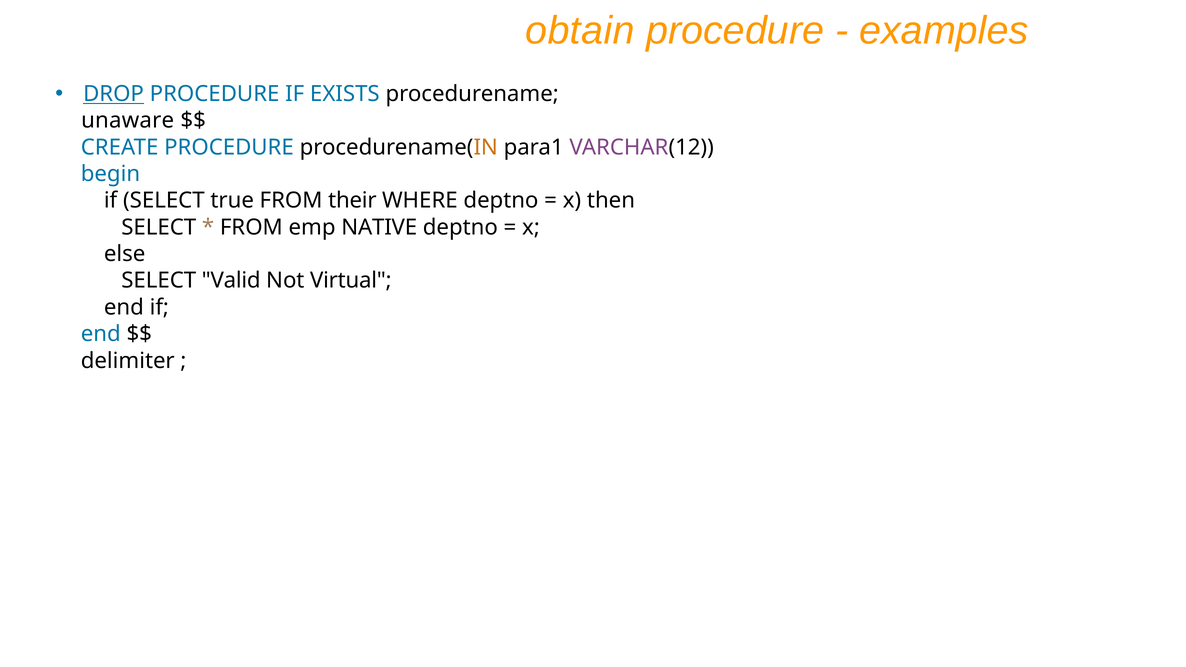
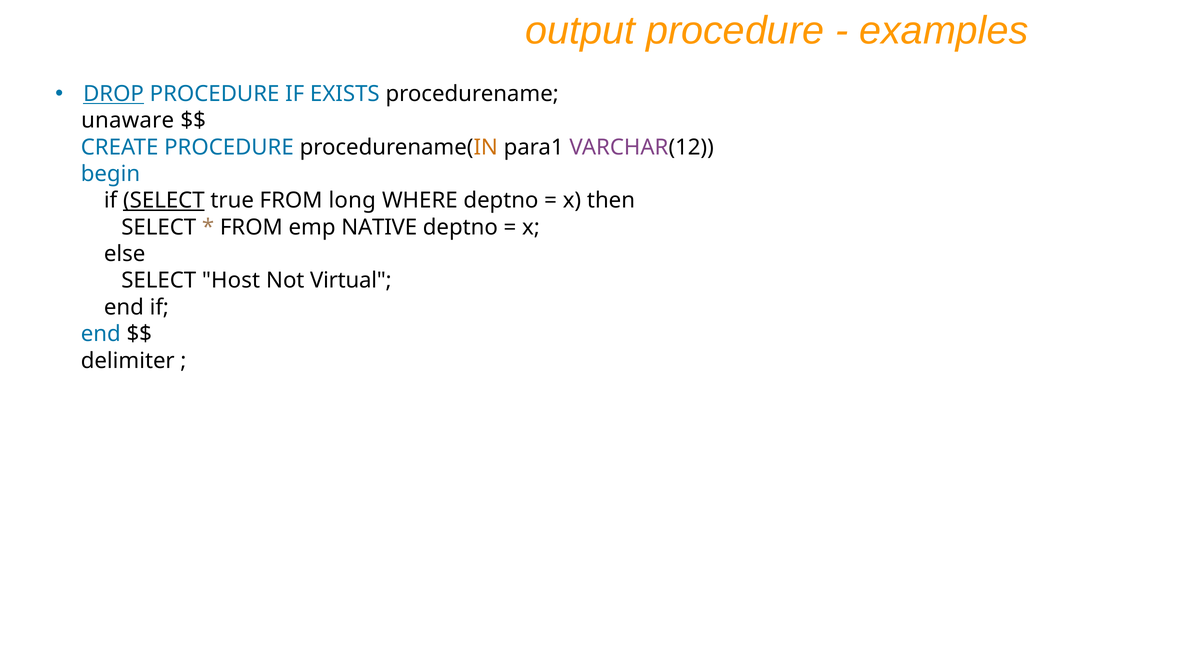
obtain: obtain -> output
SELECT at (164, 201) underline: none -> present
their: their -> long
Valid: Valid -> Host
